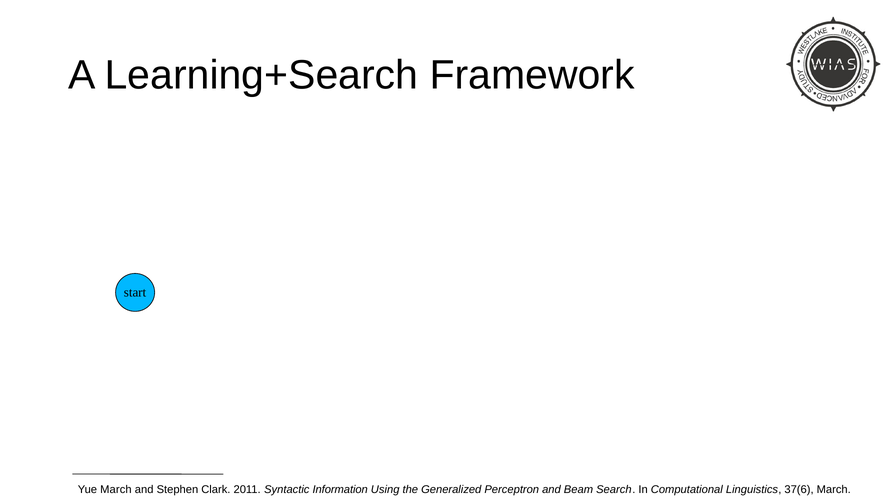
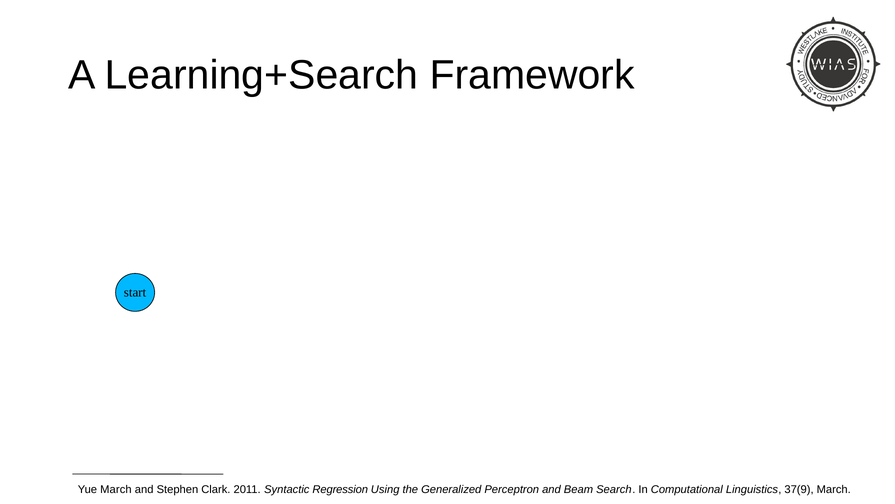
Information: Information -> Regression
37(6: 37(6 -> 37(9
